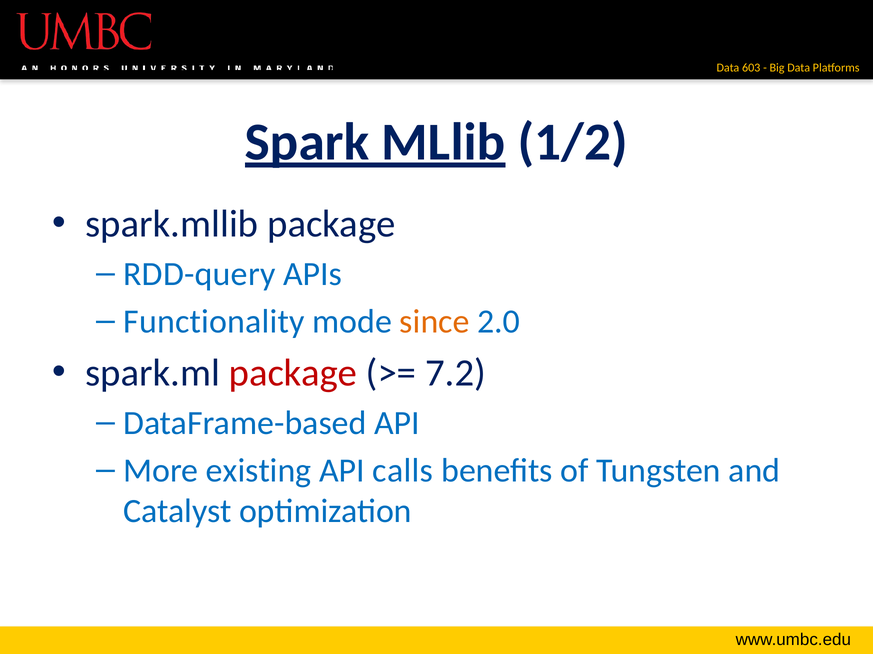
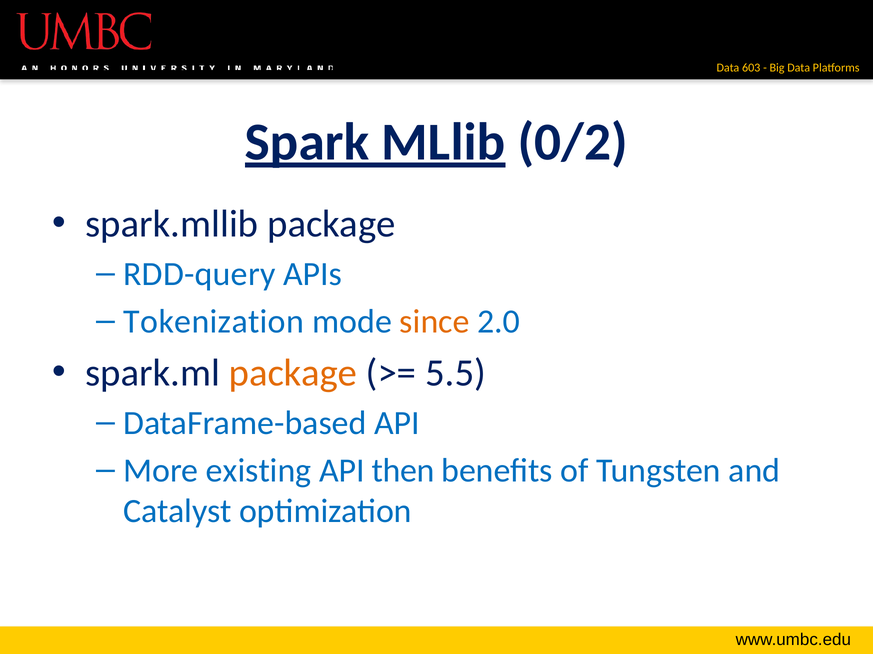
1/2: 1/2 -> 0/2
Functionality: Functionality -> Tokenization
package at (293, 374) colour: red -> orange
7.2: 7.2 -> 5.5
calls: calls -> then
